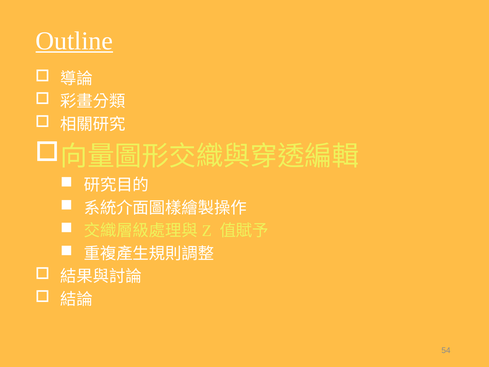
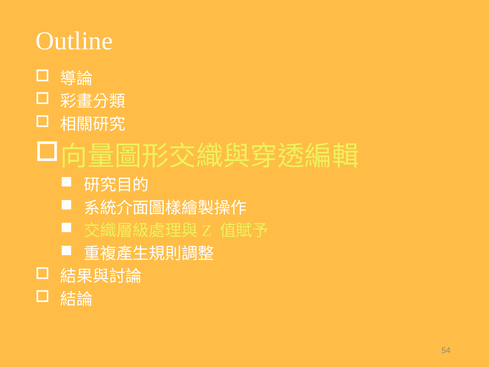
Outline underline: present -> none
